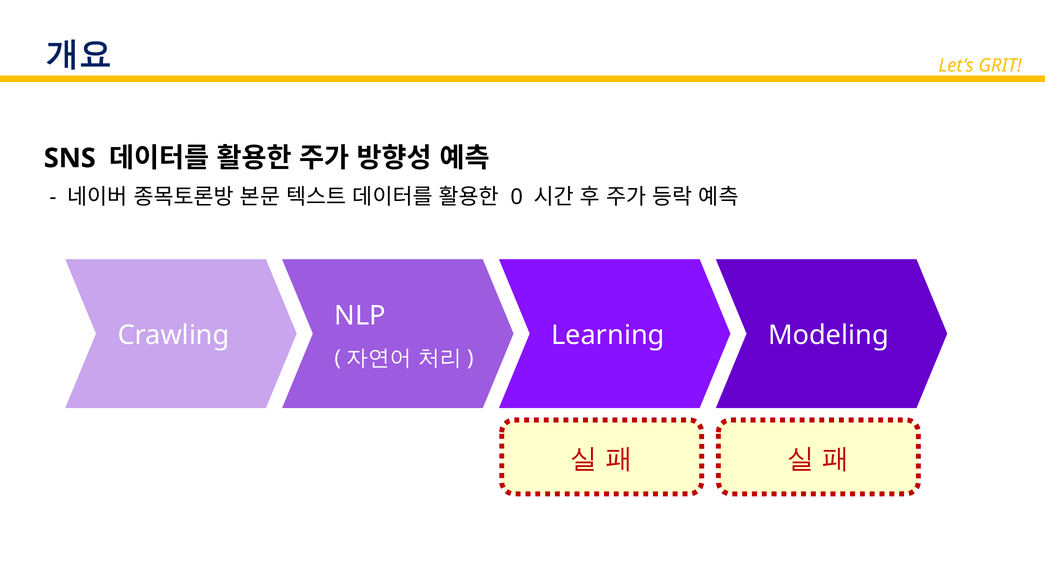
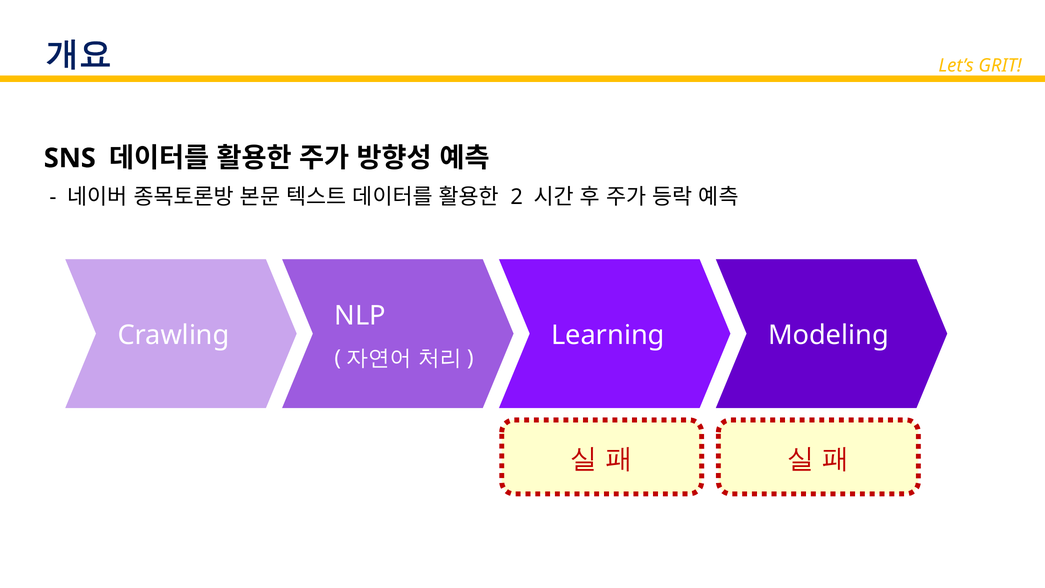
0: 0 -> 2
